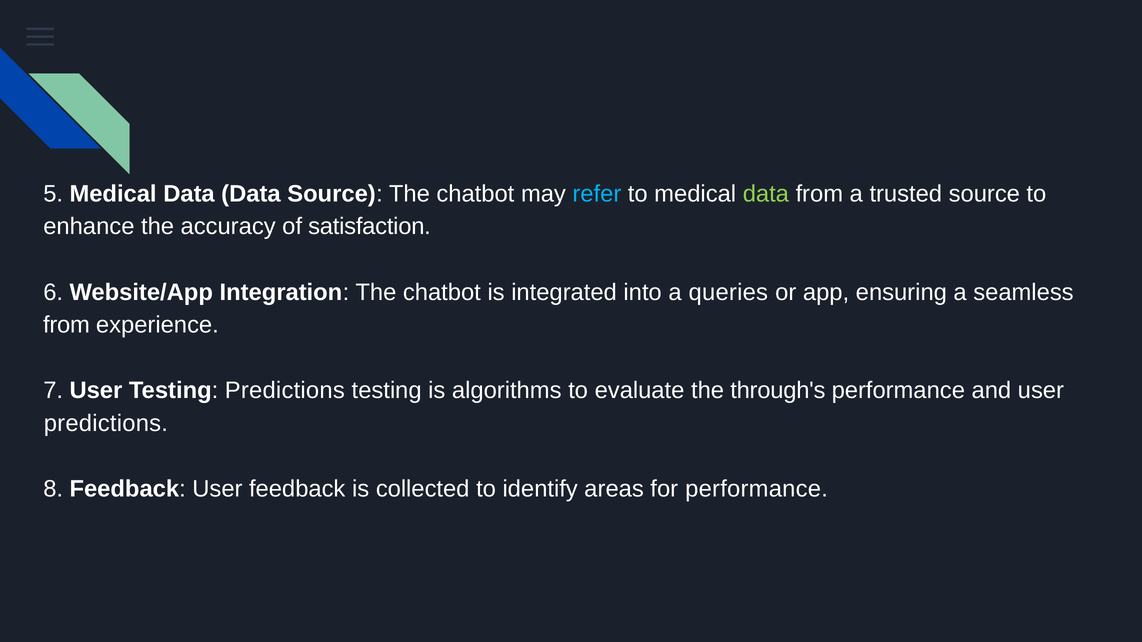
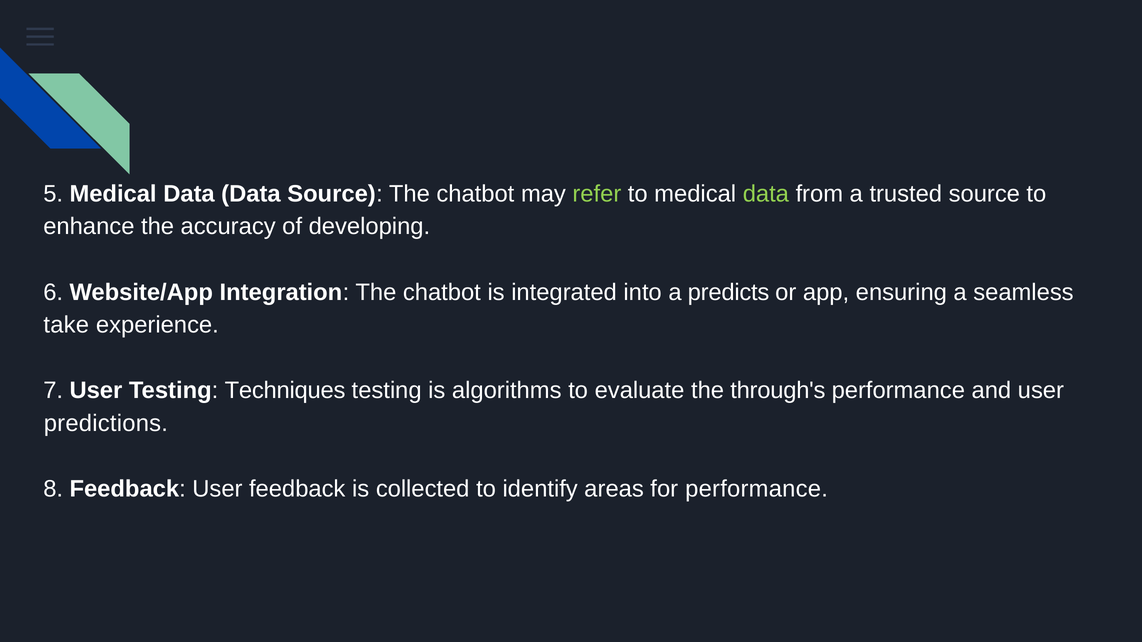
refer colour: light blue -> light green
satisfaction: satisfaction -> developing
queries: queries -> predicts
from at (66, 325): from -> take
Testing Predictions: Predictions -> Techniques
